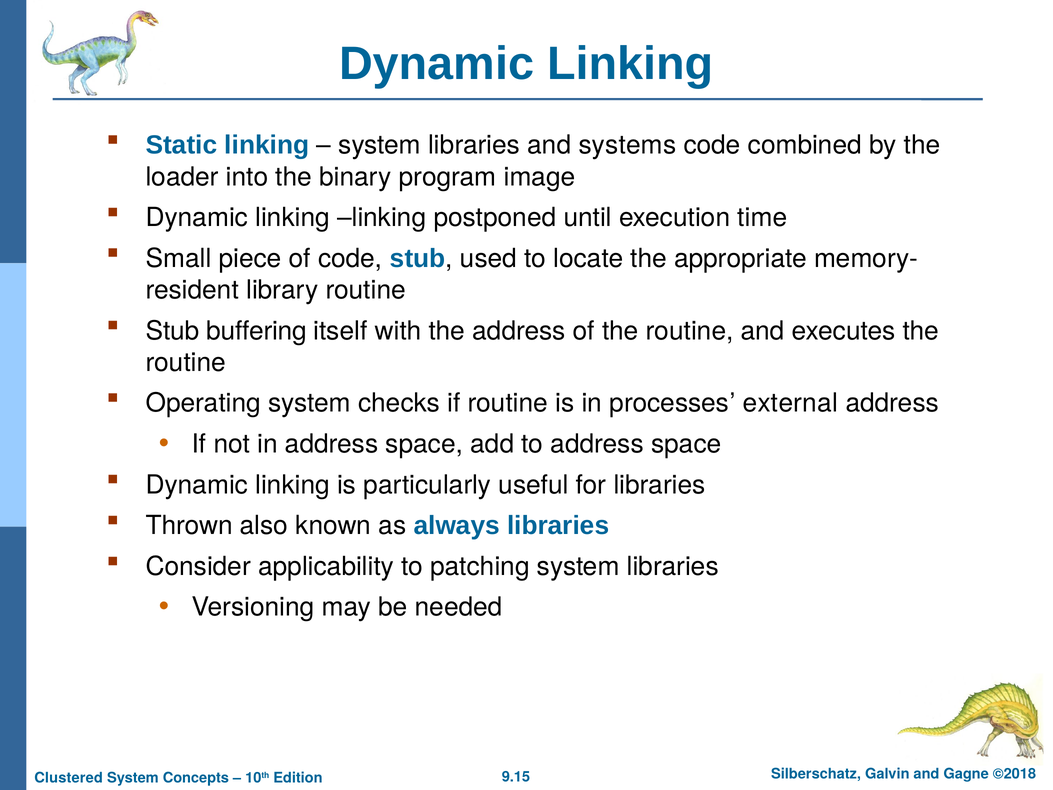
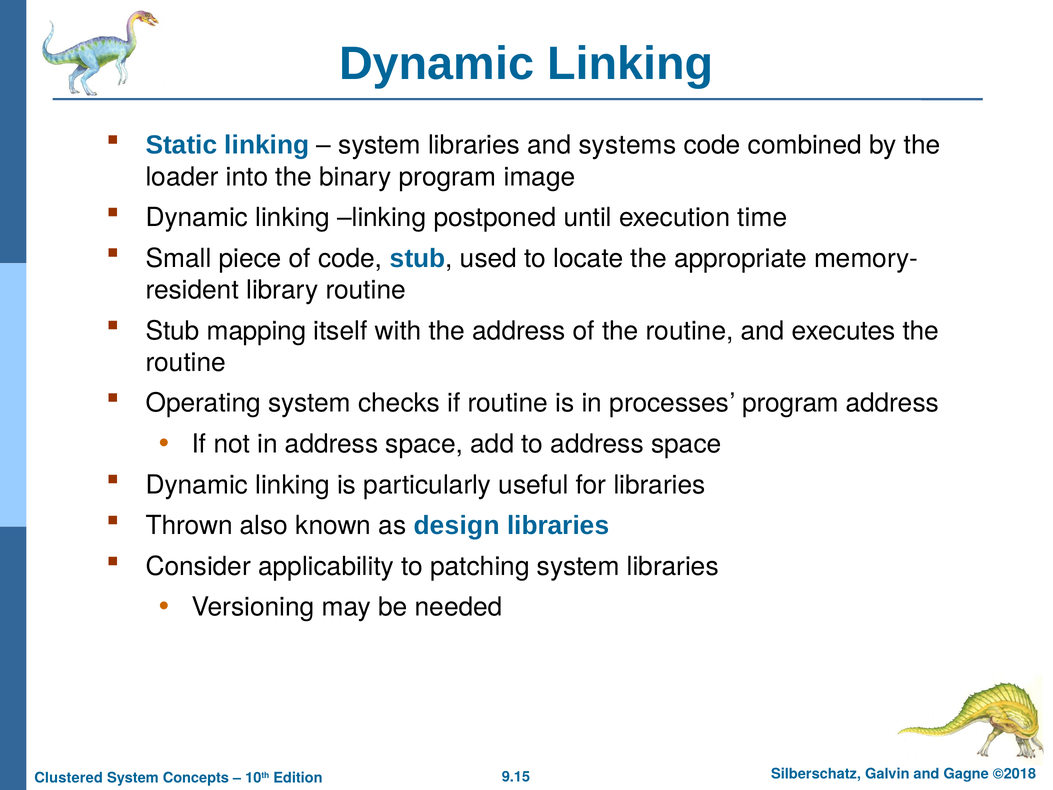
buffering: buffering -> mapping
processes external: external -> program
always: always -> design
